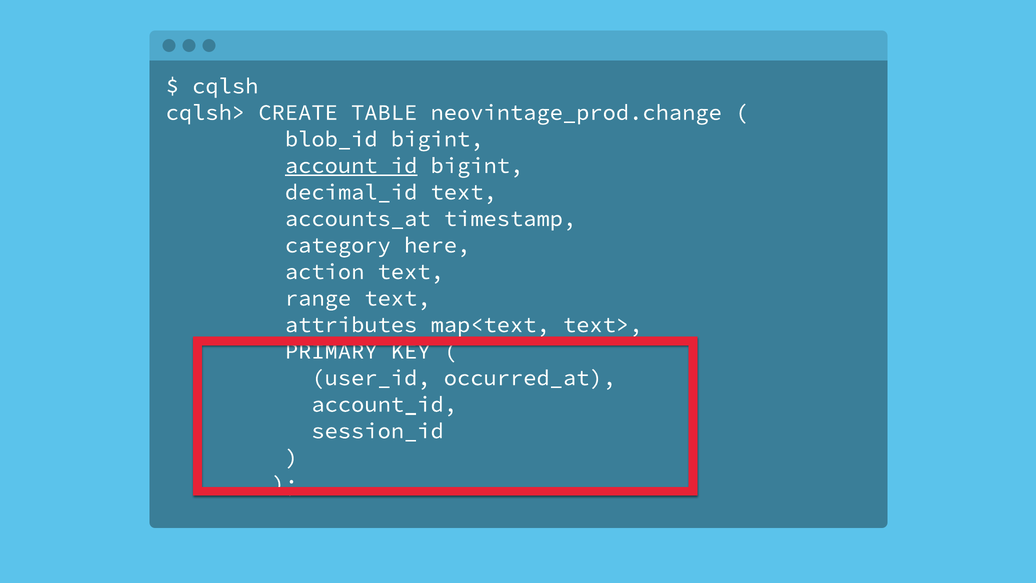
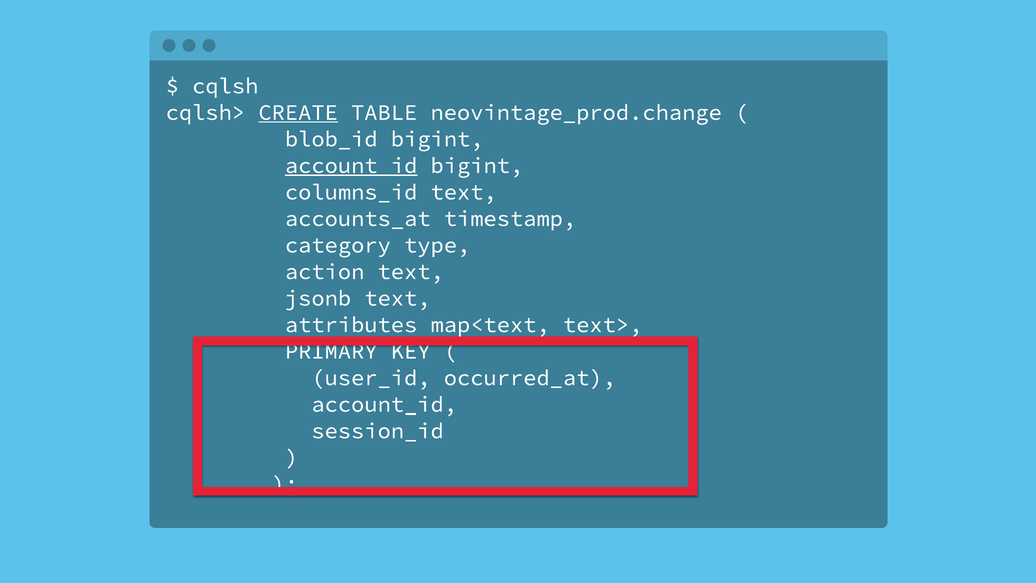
CREATE underline: none -> present
decimal_id: decimal_id -> columns_id
here: here -> type
range: range -> jsonb
